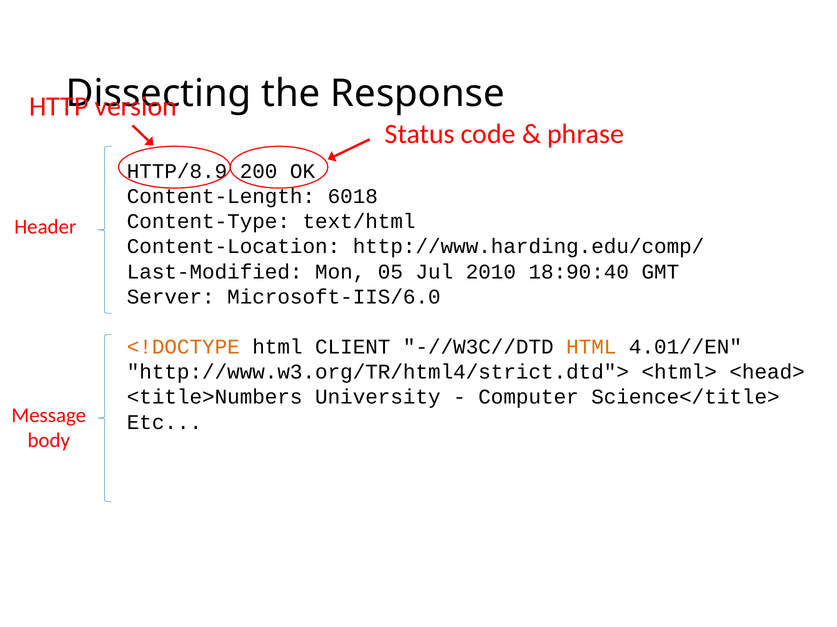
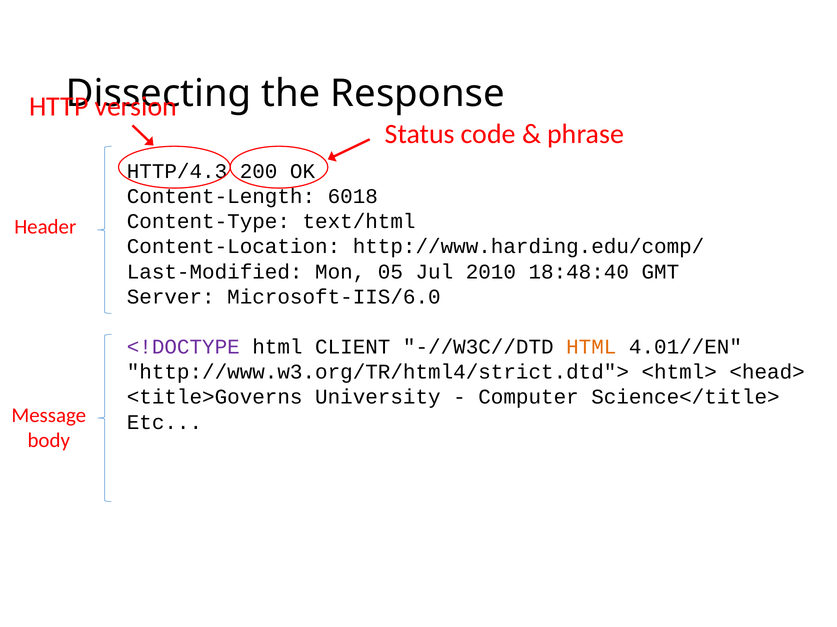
HTTP/8.9: HTTP/8.9 -> HTTP/4.3
18:90:40: 18:90:40 -> 18:48:40
<!DOCTYPE colour: orange -> purple
<title>Numbers: <title>Numbers -> <title>Governs
